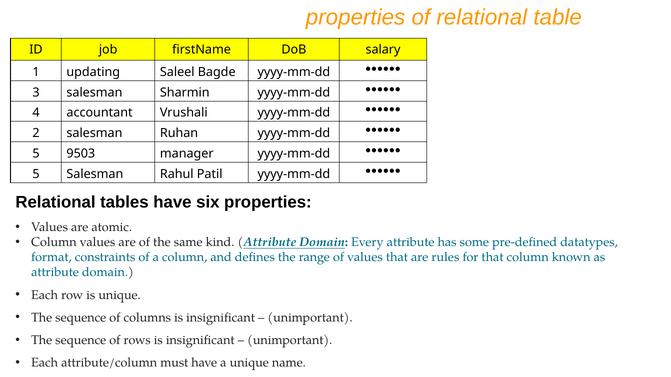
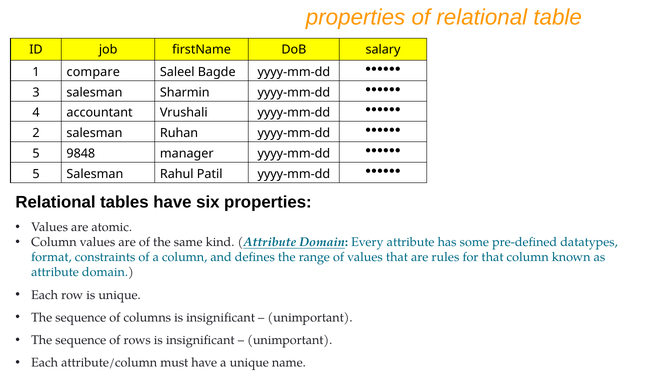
updating: updating -> compare
9503: 9503 -> 9848
